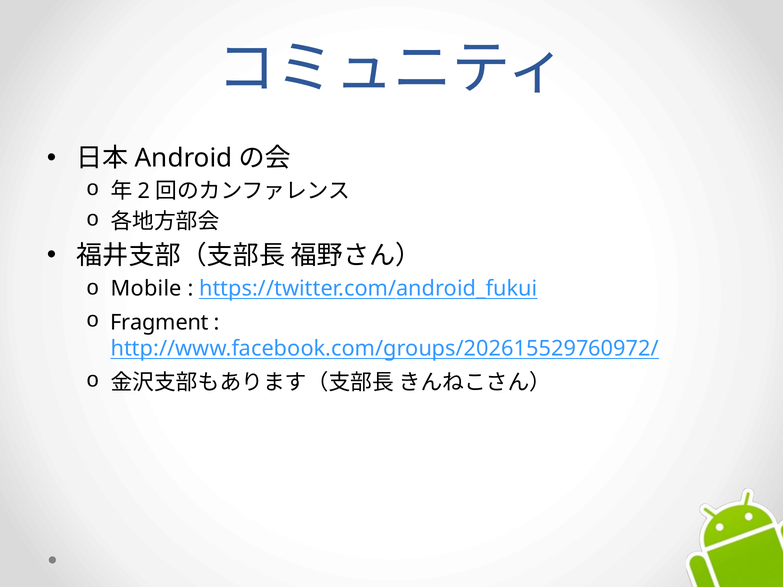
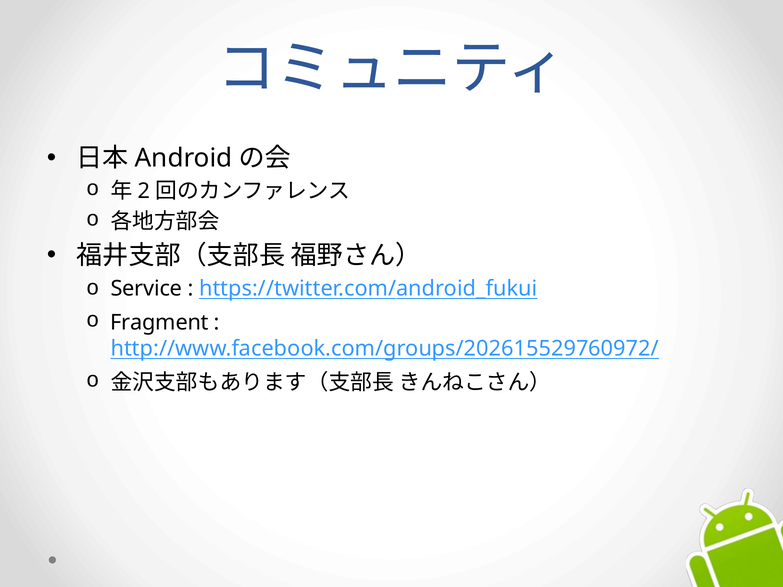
Mobile: Mobile -> Service
